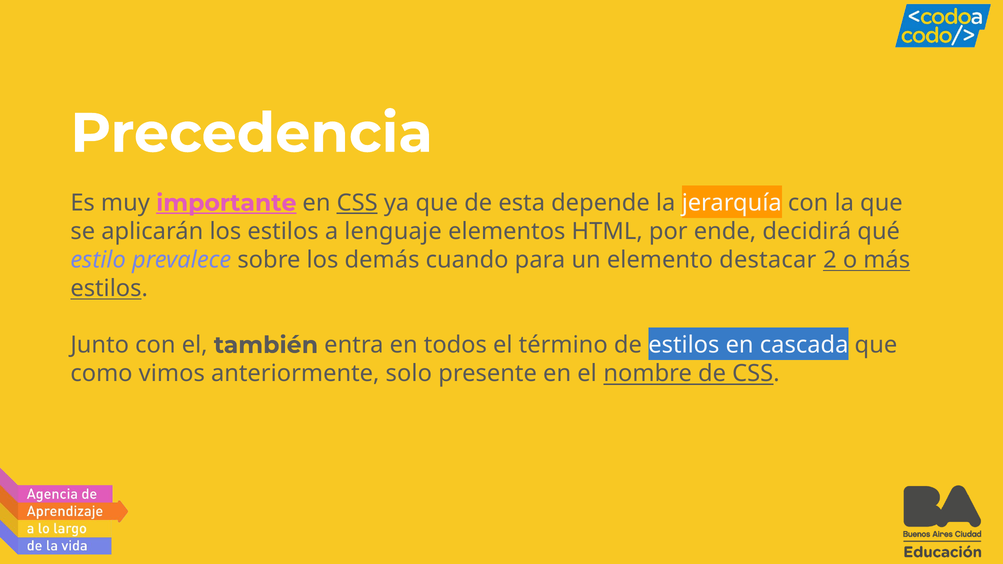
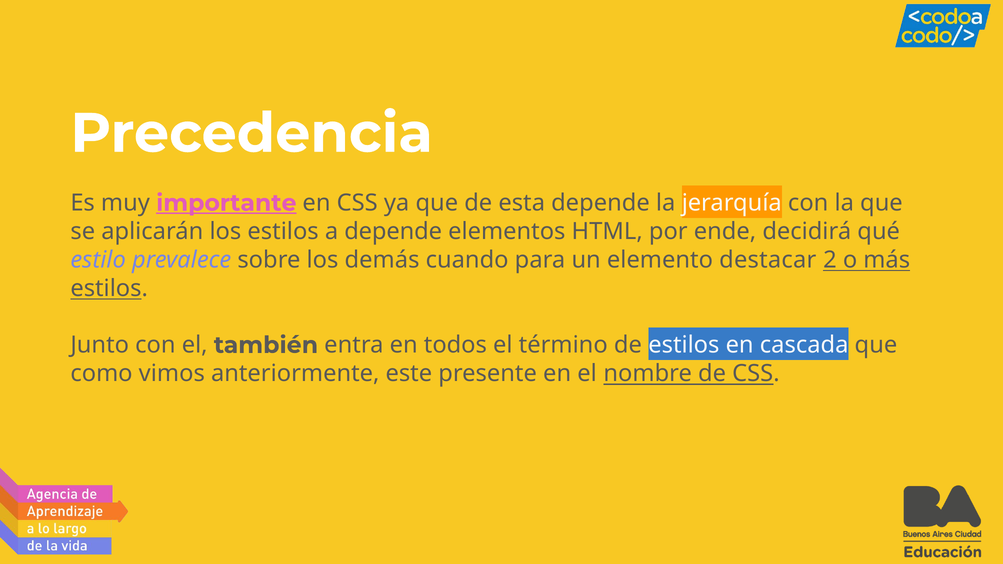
CSS at (357, 203) underline: present -> none
a lenguaje: lenguaje -> depende
solo: solo -> este
